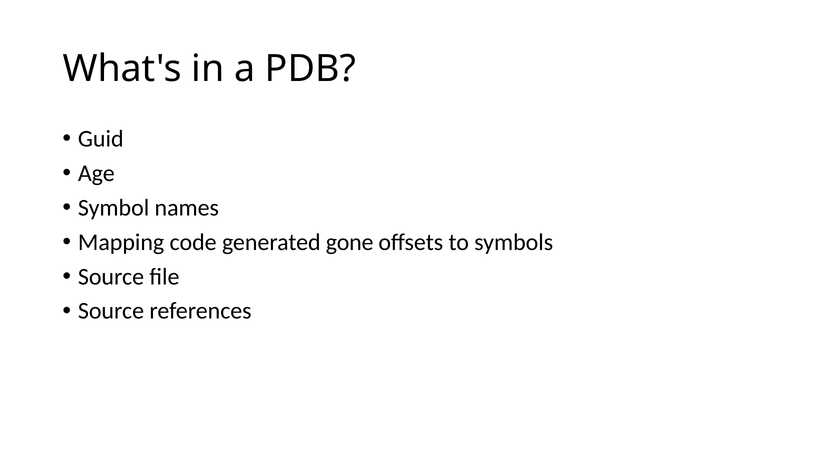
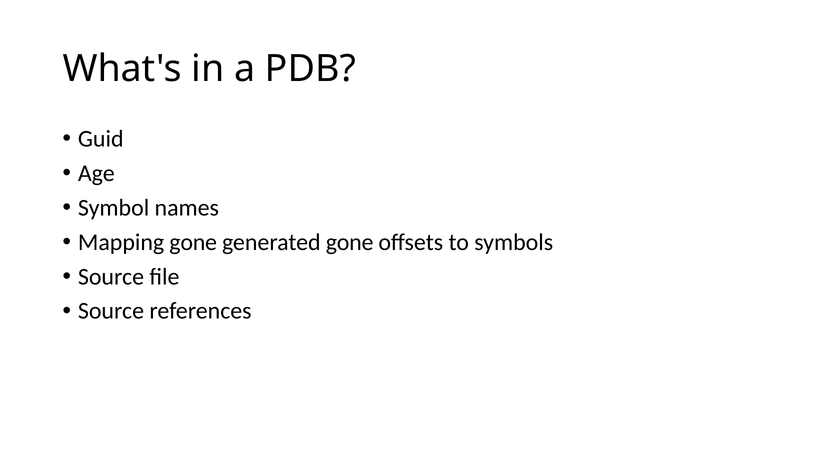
Mapping code: code -> gone
